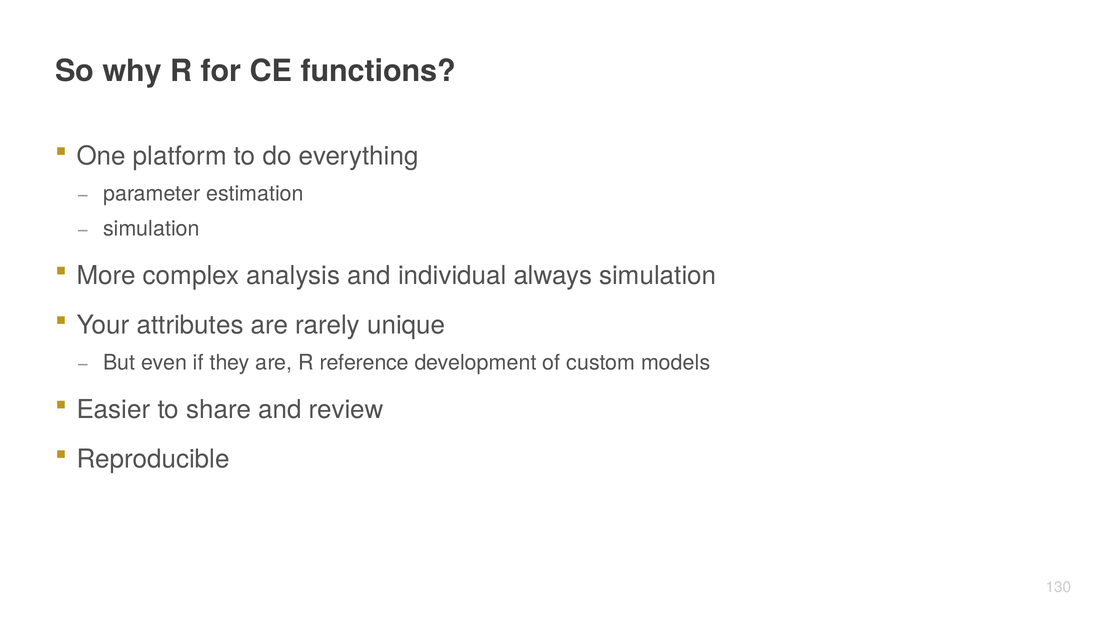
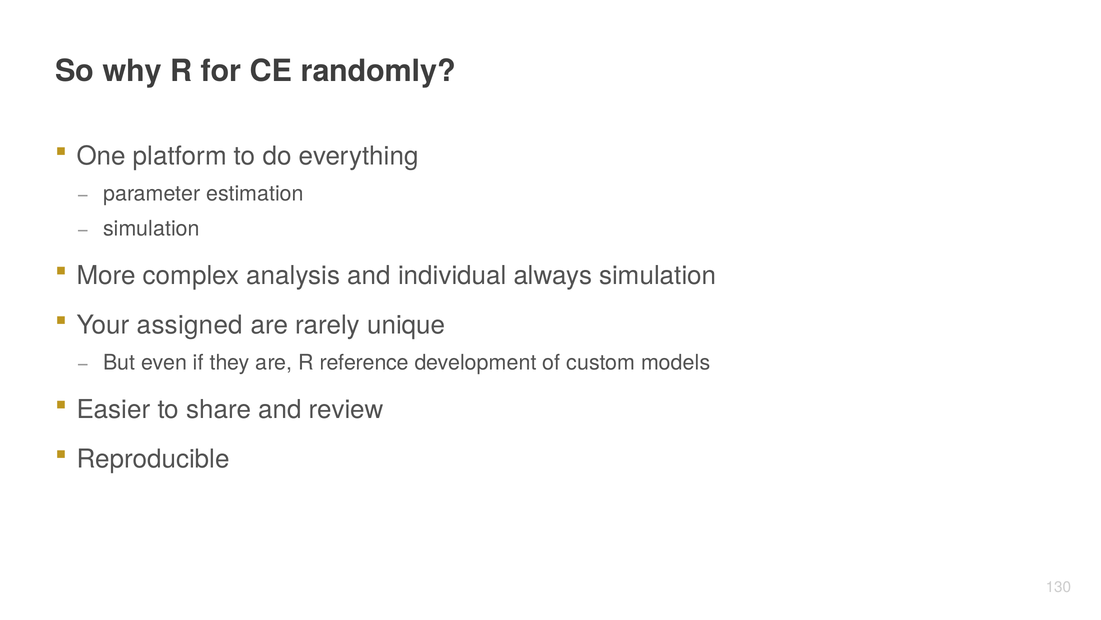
functions: functions -> randomly
attributes: attributes -> assigned
